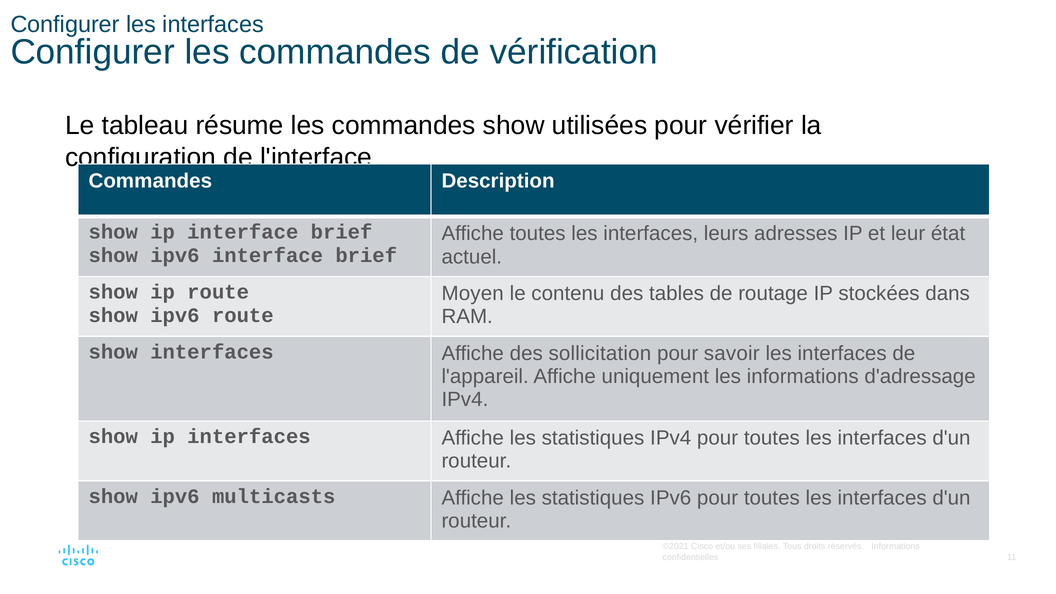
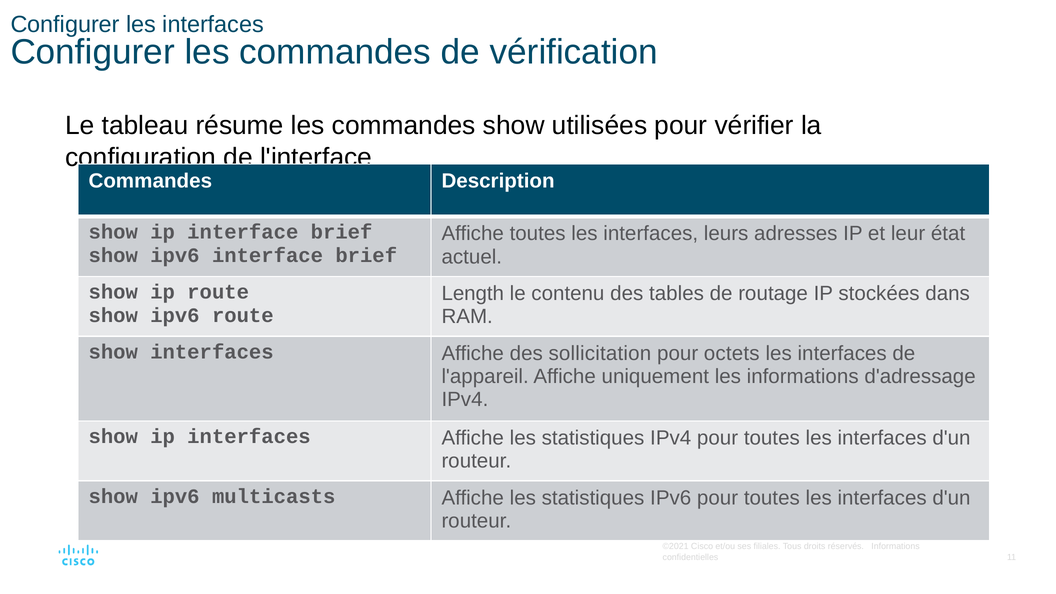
Moyen: Moyen -> Length
savoir: savoir -> octets
